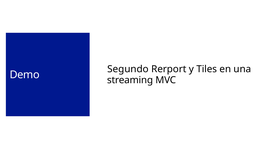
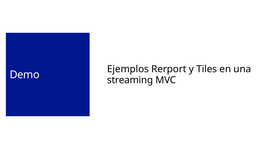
Segundo: Segundo -> Ejemplos
